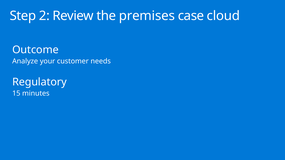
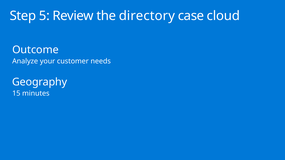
2: 2 -> 5
premises: premises -> directory
Regulatory: Regulatory -> Geography
